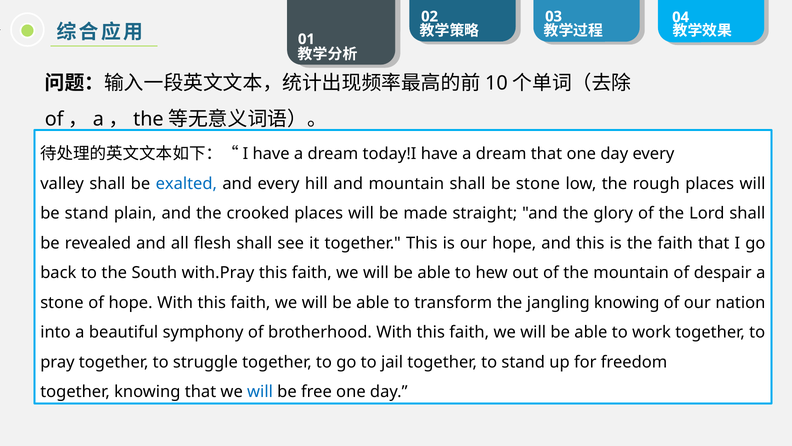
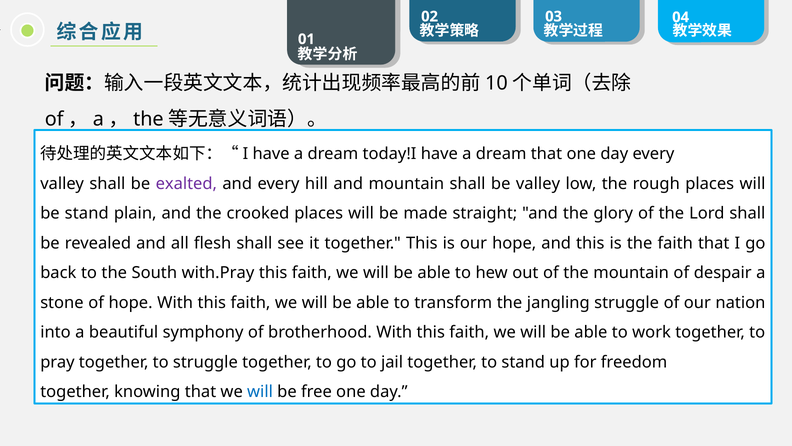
exalted colour: blue -> purple
be stone: stone -> valley
jangling knowing: knowing -> struggle
